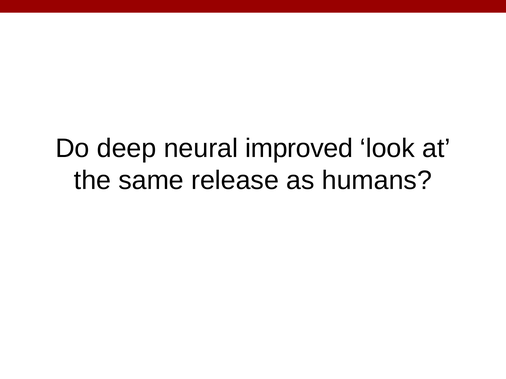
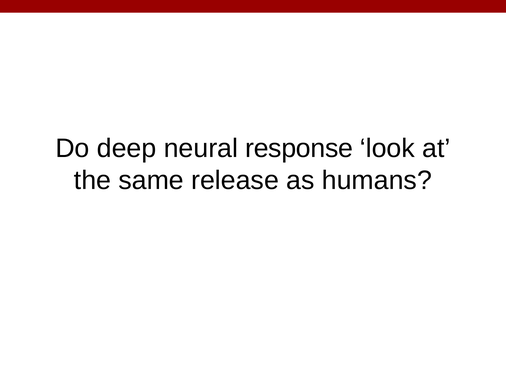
improved: improved -> response
